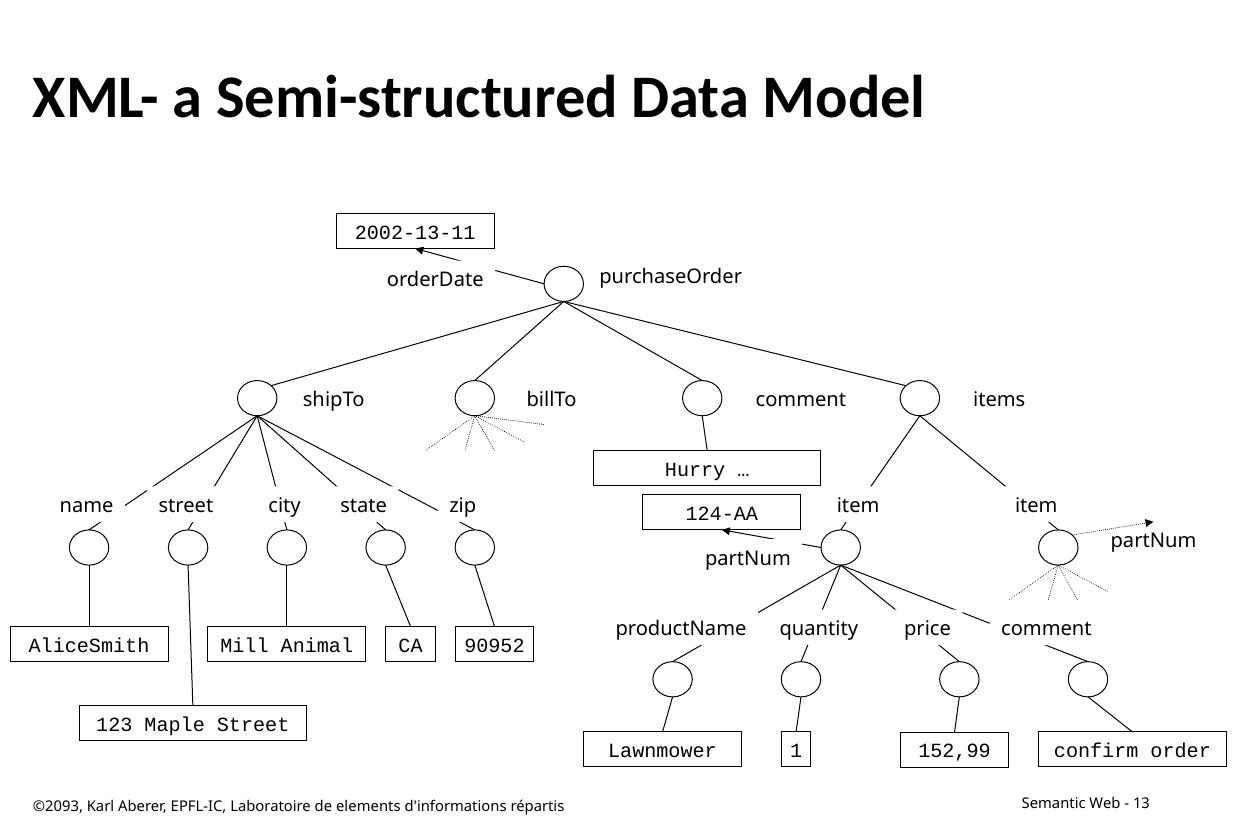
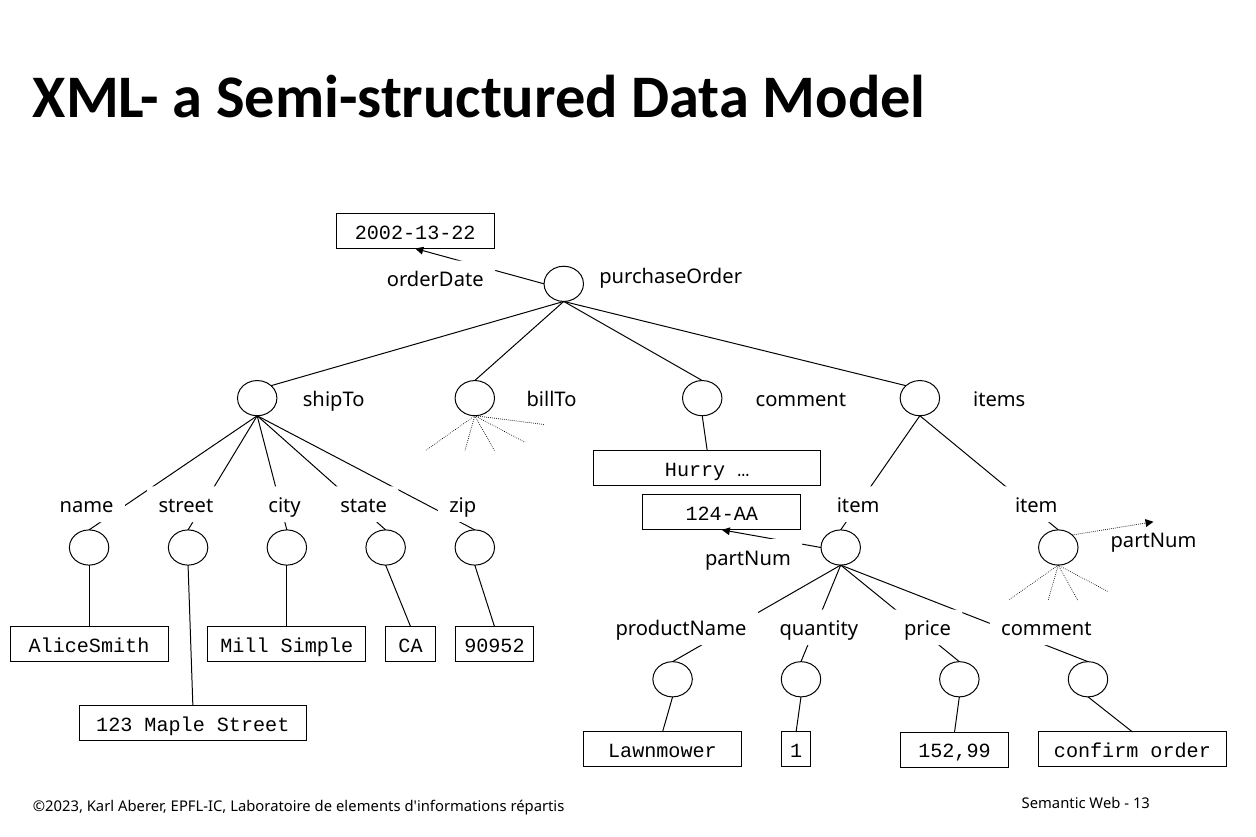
2002-13-11: 2002-13-11 -> 2002-13-22
Animal: Animal -> Simple
©2093: ©2093 -> ©2023
